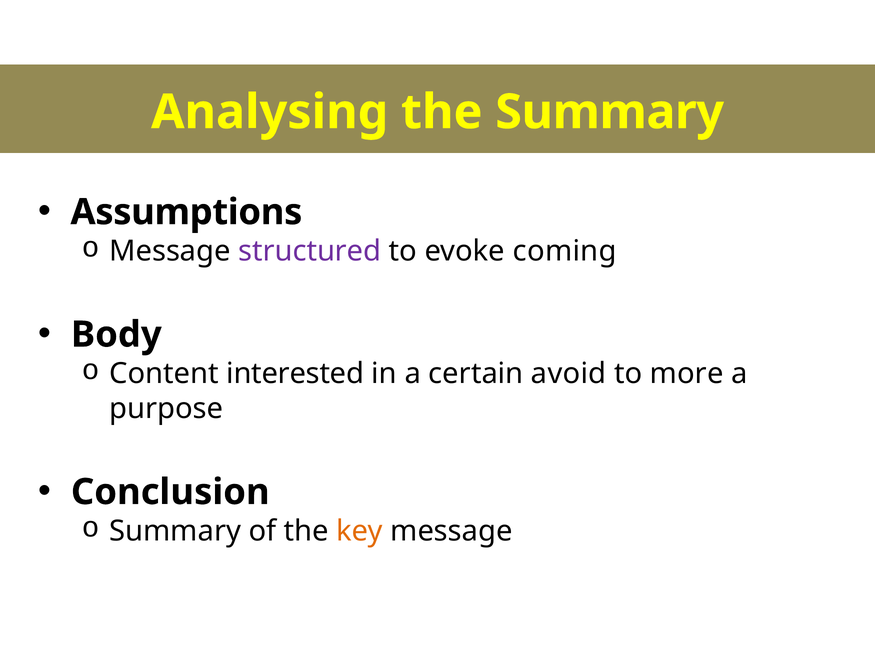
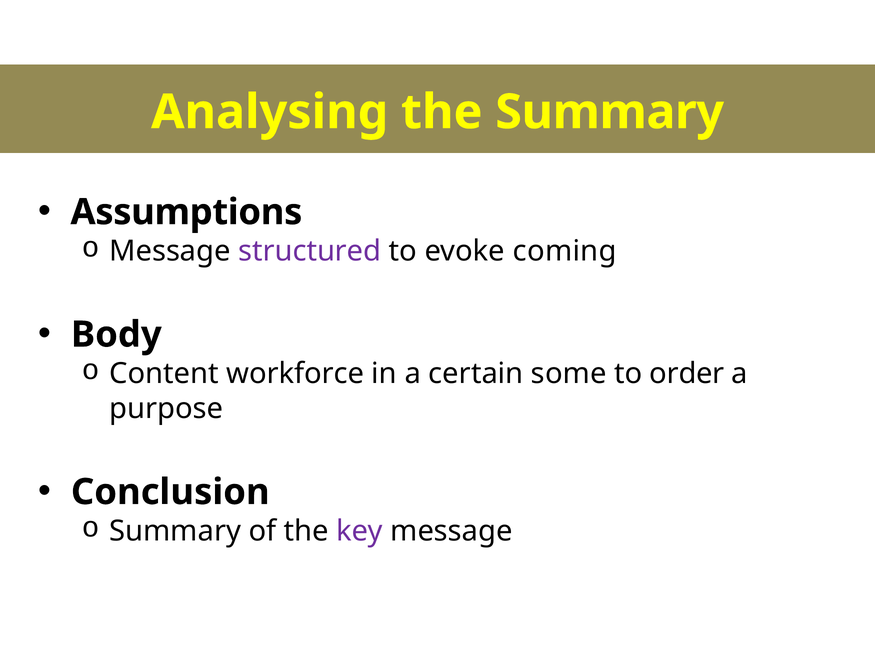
interested: interested -> workforce
avoid: avoid -> some
more: more -> order
key colour: orange -> purple
